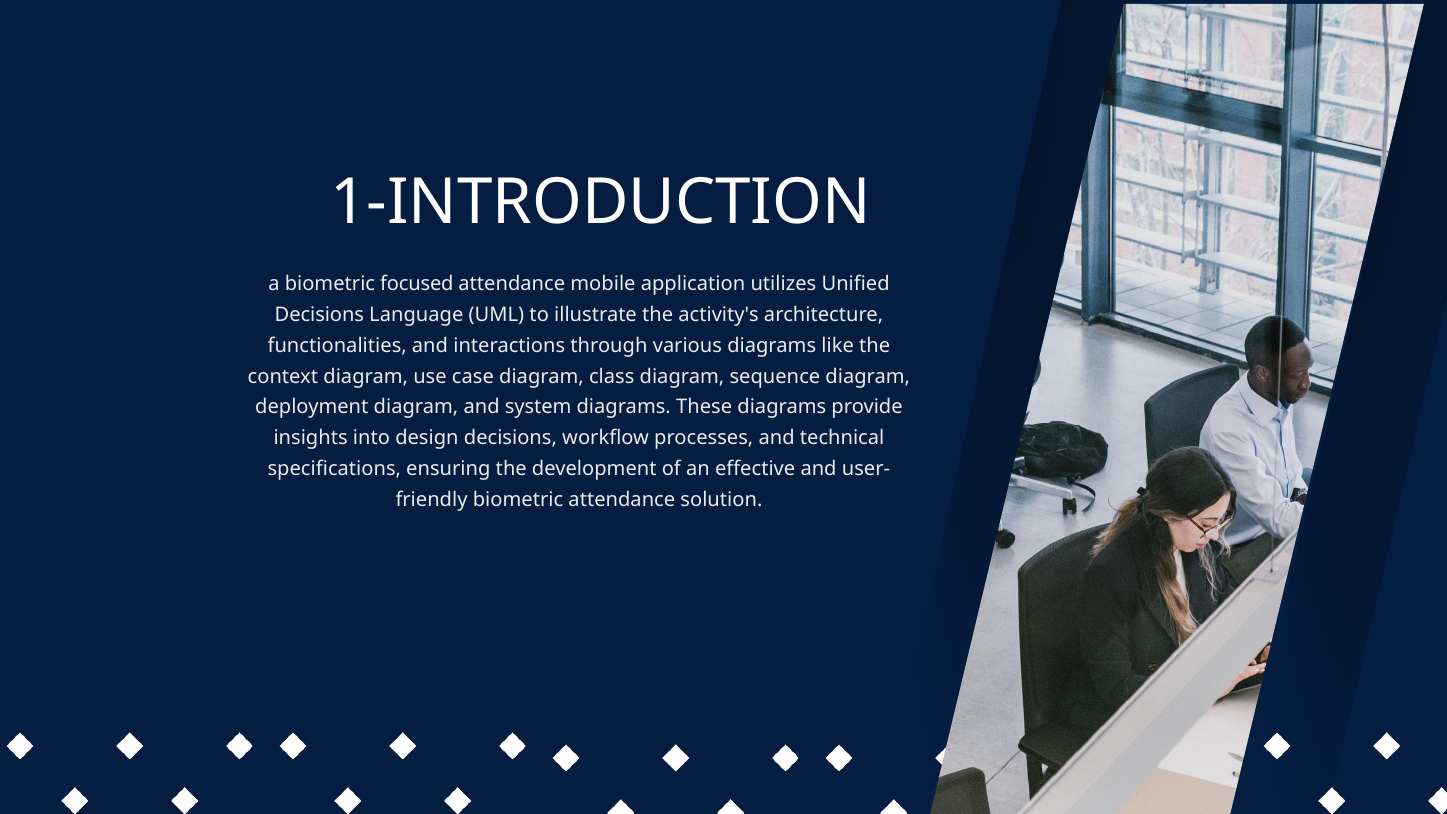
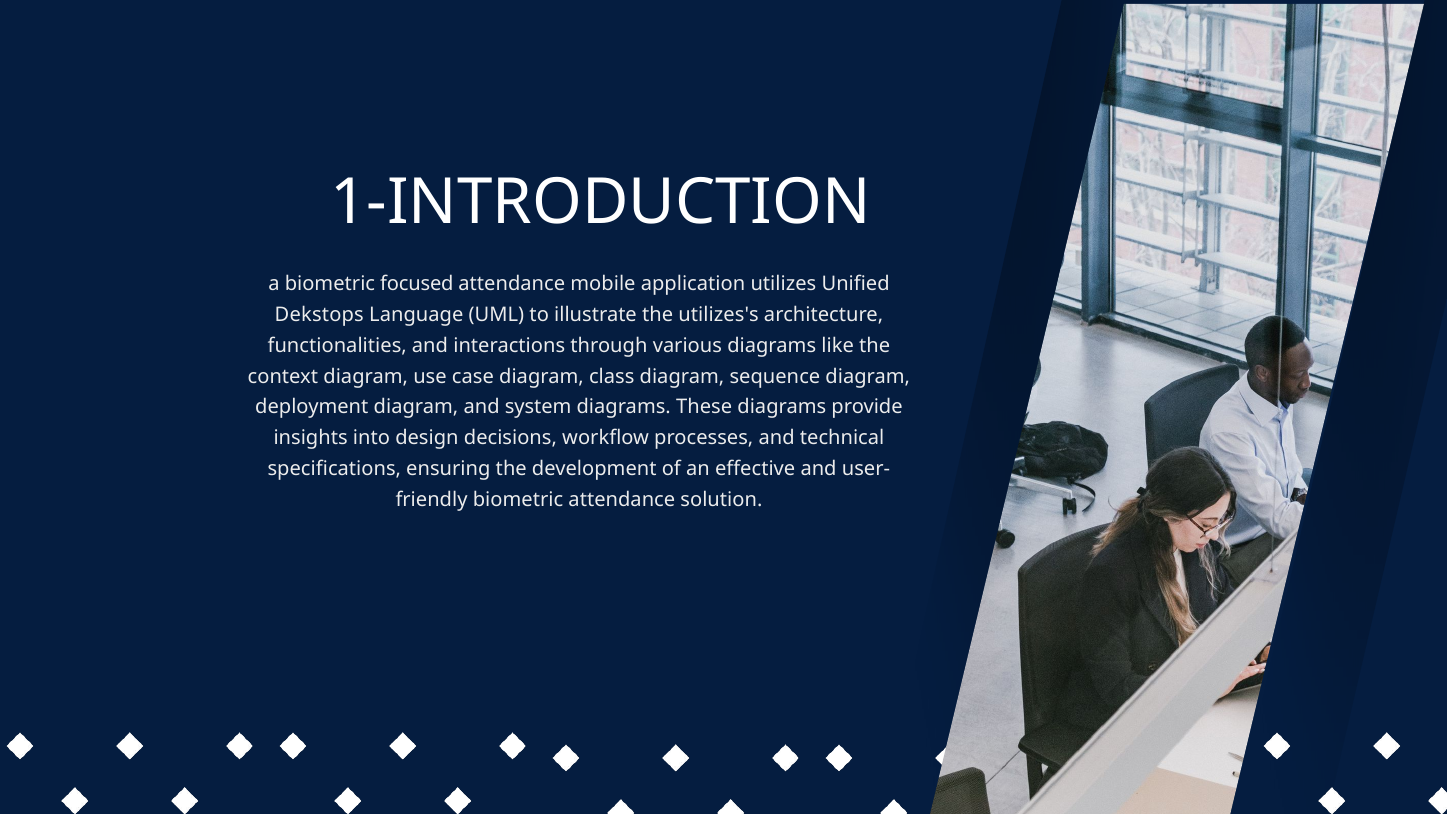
Decisions at (319, 315): Decisions -> Dekstops
activity's: activity's -> utilizes's
